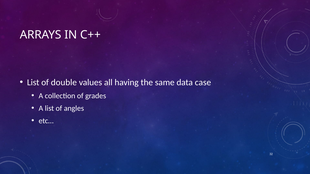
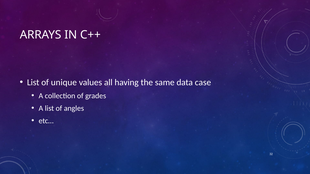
double: double -> unique
